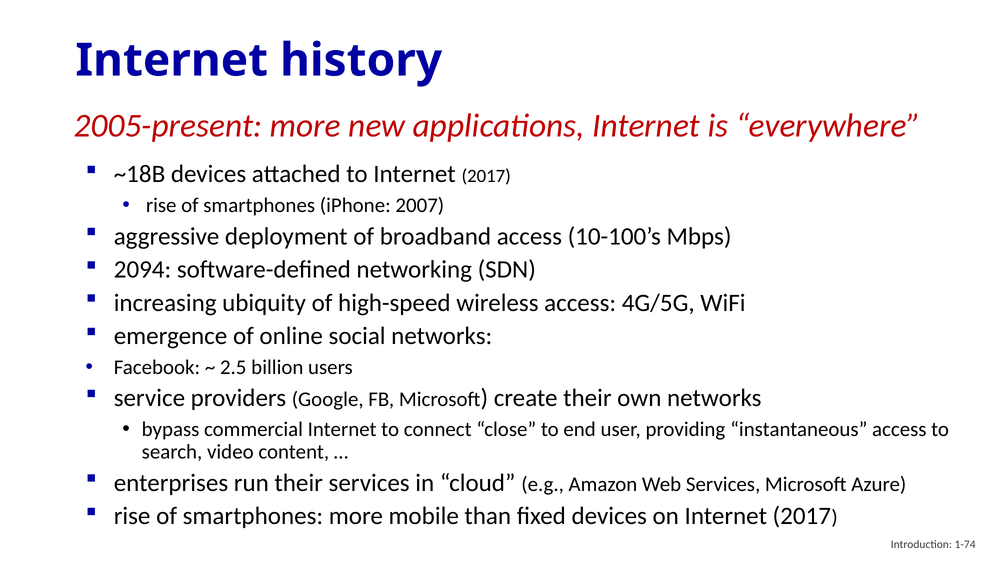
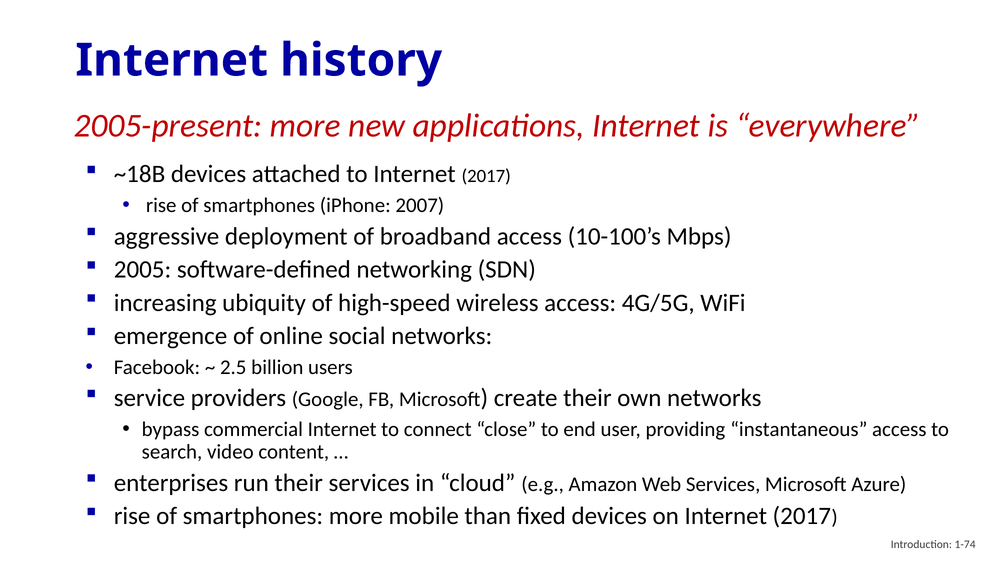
2094: 2094 -> 2005
